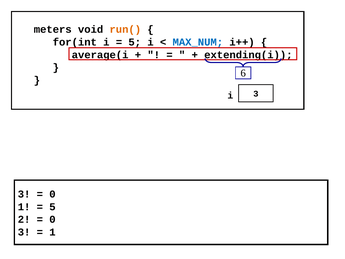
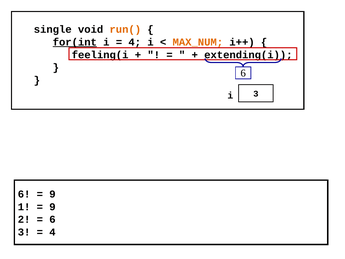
meters: meters -> single
for(int underline: none -> present
5 at (135, 42): 5 -> 4
MAX_NUM colour: blue -> orange
average(i: average(i -> feeling(i
3 at (24, 194): 3 -> 6
0 at (52, 194): 0 -> 9
5 at (52, 207): 5 -> 9
0 at (52, 219): 0 -> 6
1 at (52, 232): 1 -> 4
